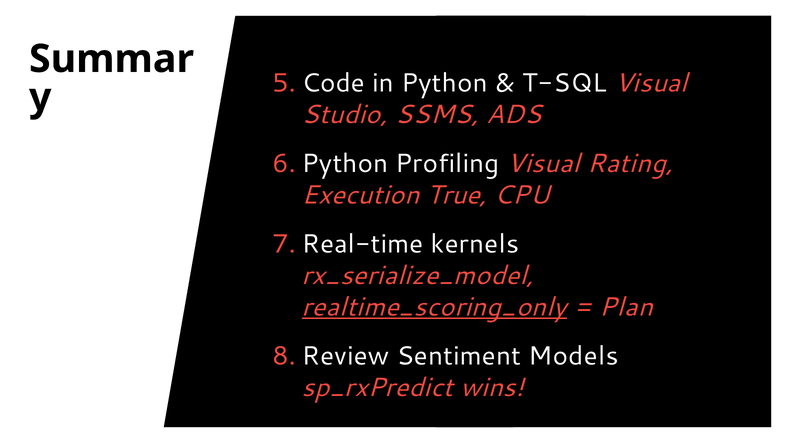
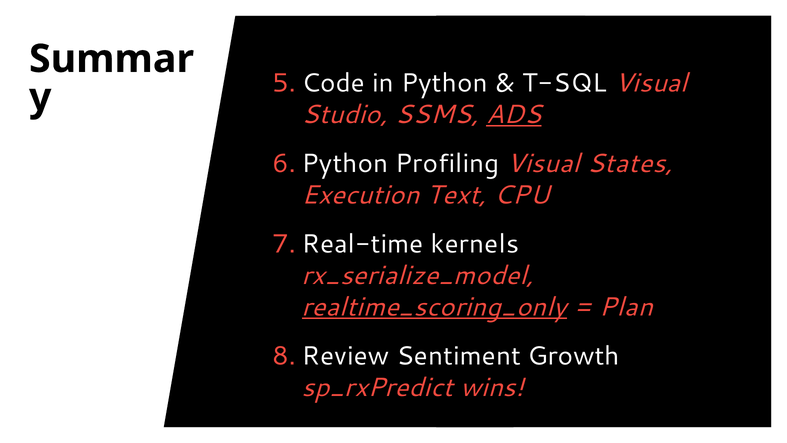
ADS underline: none -> present
Rating: Rating -> States
True: True -> Text
Models: Models -> Growth
